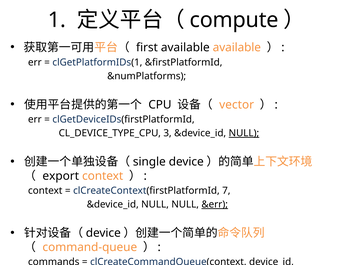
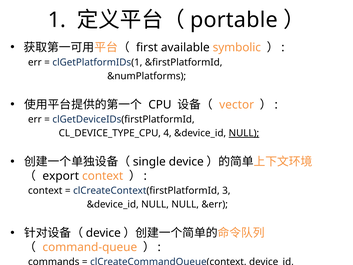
compute: compute -> portable
available available: available -> symbolic
3: 3 -> 4
7: 7 -> 3
&err at (215, 204) underline: present -> none
